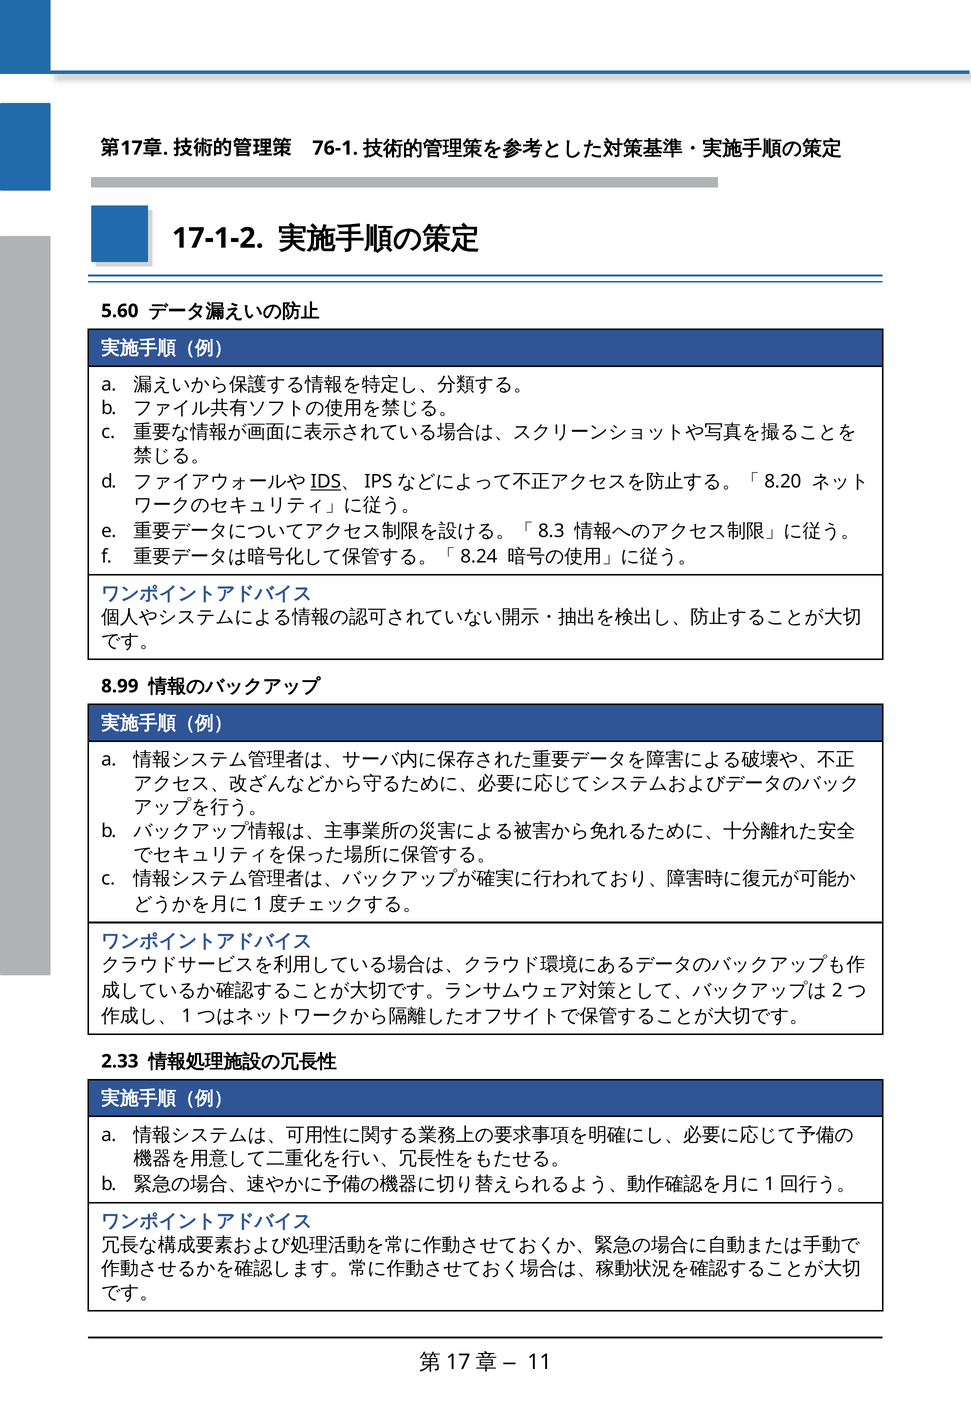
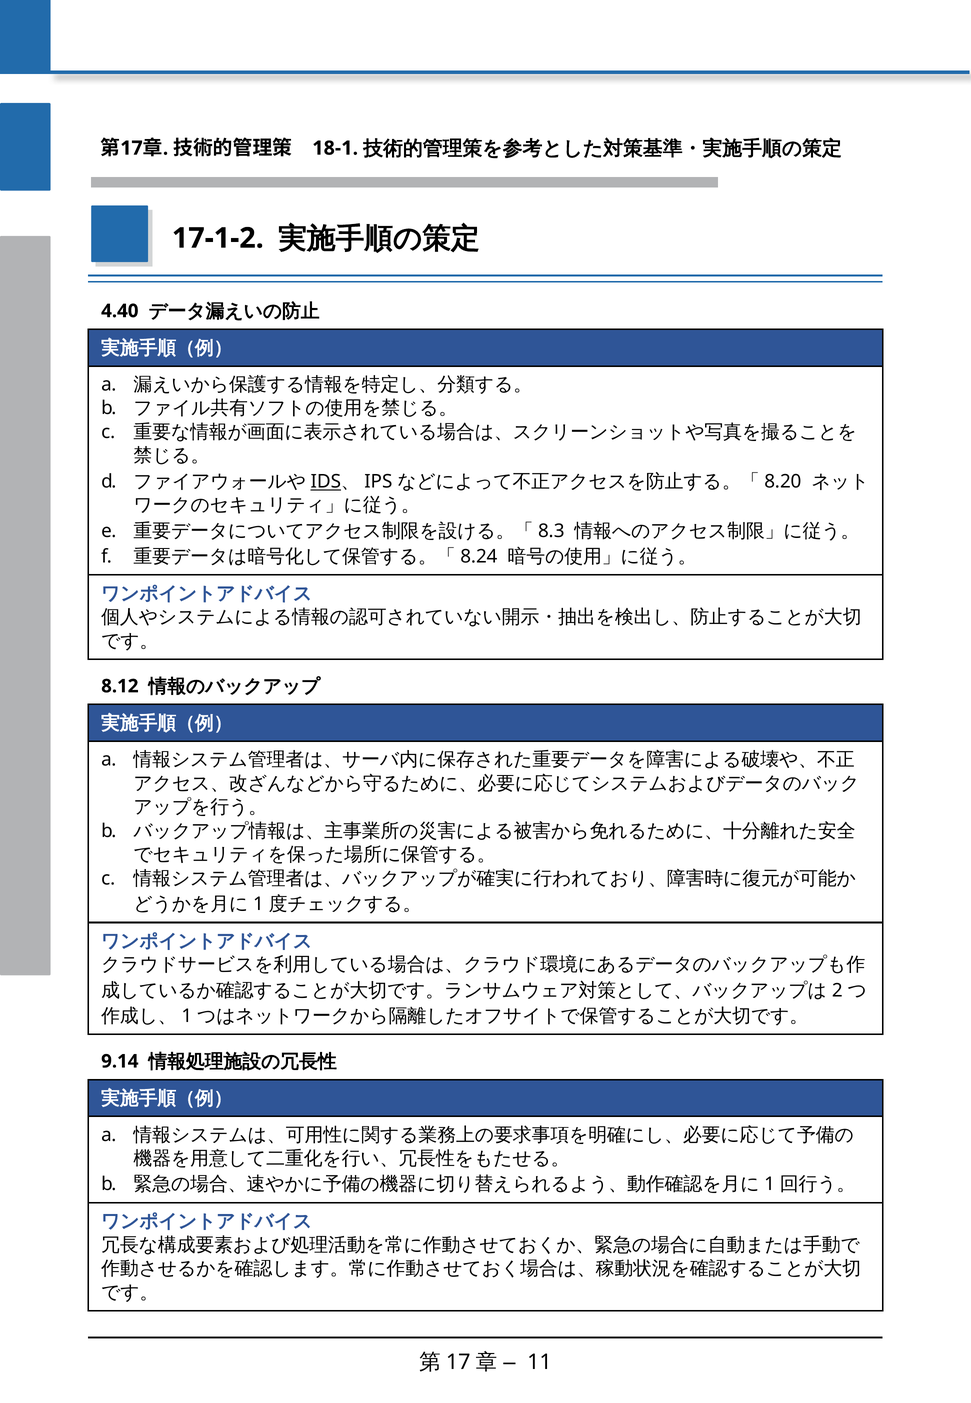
76-1: 76-1 -> 18-1
5.60: 5.60 -> 4.40
8.99: 8.99 -> 8.12
2.33: 2.33 -> 9.14
